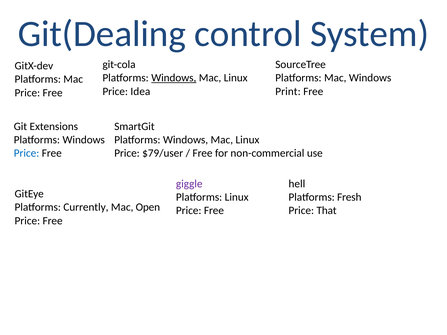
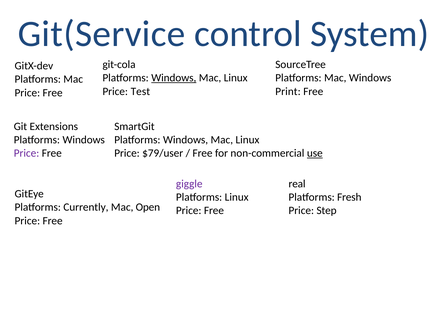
Git(Dealing: Git(Dealing -> Git(Service
Idea: Idea -> Test
Price at (27, 153) colour: blue -> purple
use underline: none -> present
hell: hell -> real
That: That -> Step
